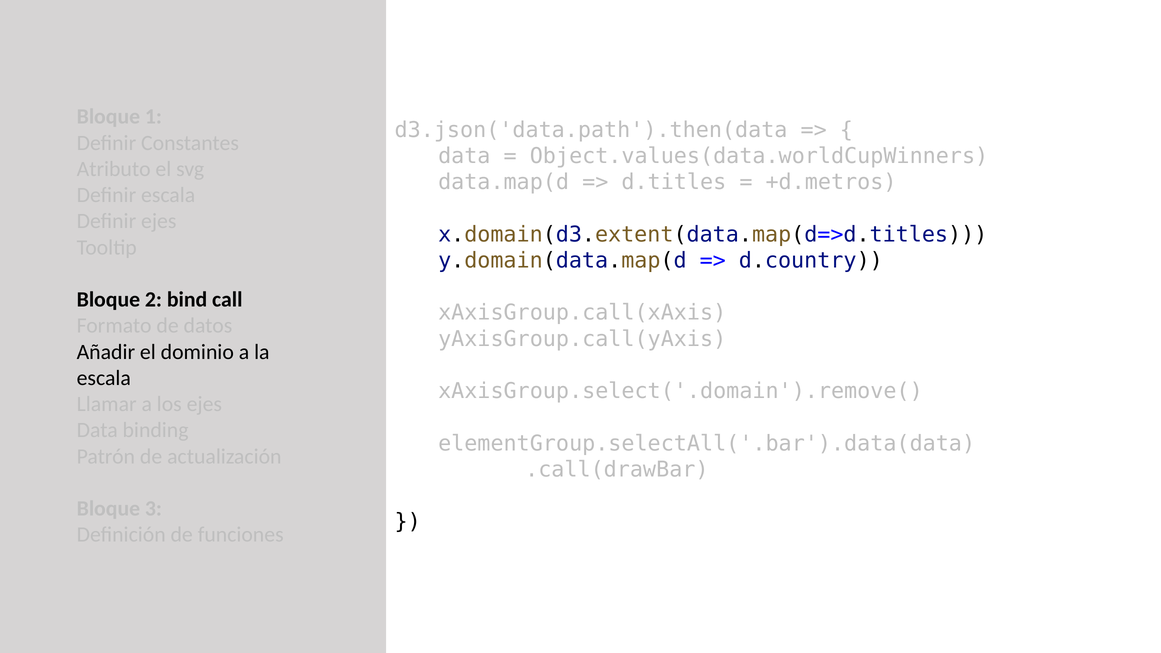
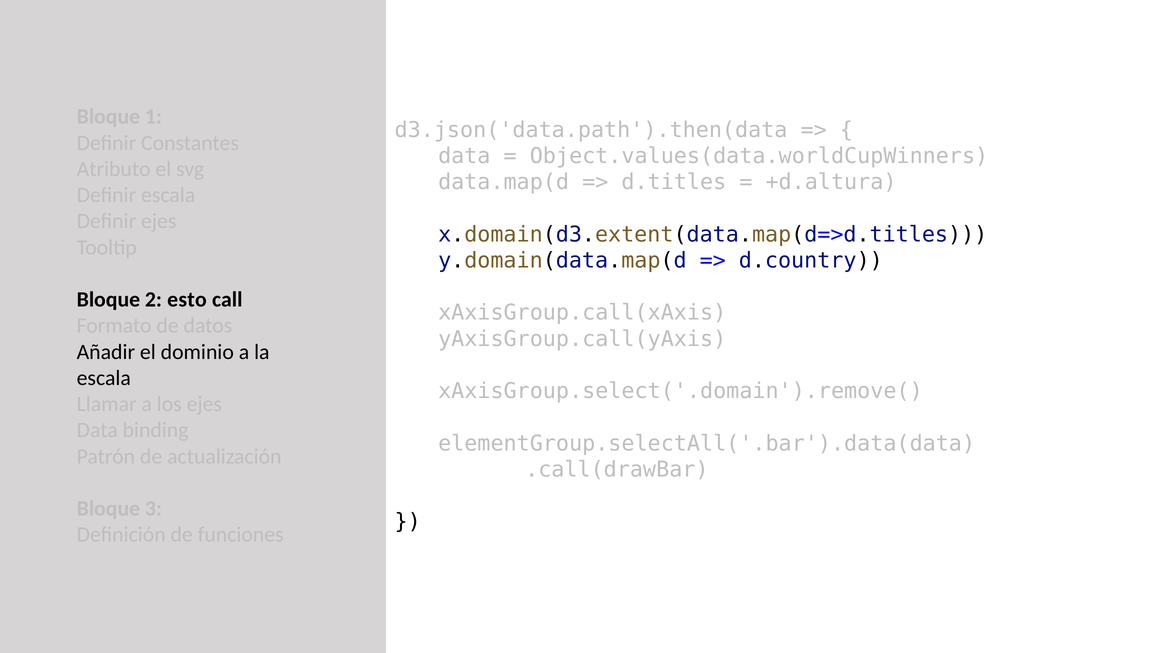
+d.metros: +d.metros -> +d.altura
bind: bind -> esto
